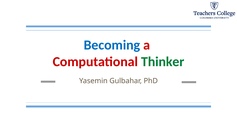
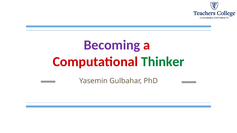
Becoming colour: blue -> purple
